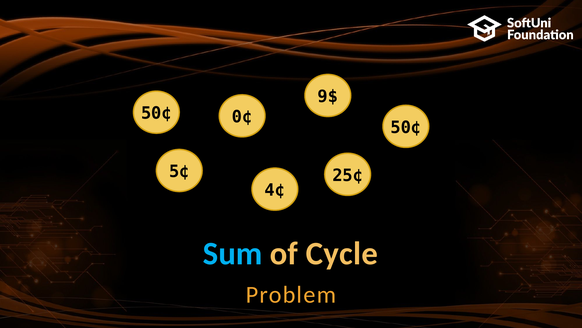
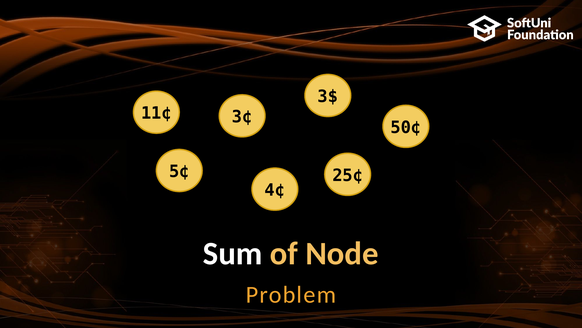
9$: 9$ -> 3$
50¢ at (156, 113): 50¢ -> 11¢
0¢: 0¢ -> 3¢
Sum colour: light blue -> white
Cycle: Cycle -> Node
